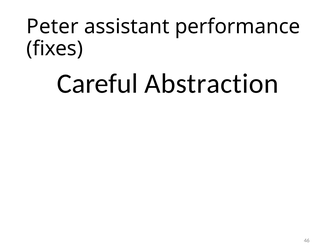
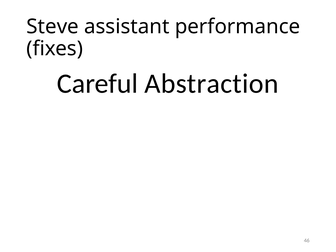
Peter: Peter -> Steve
